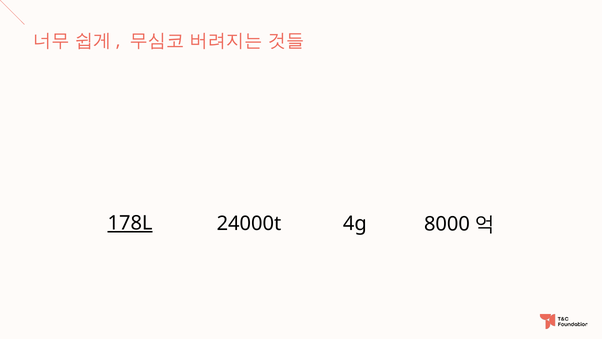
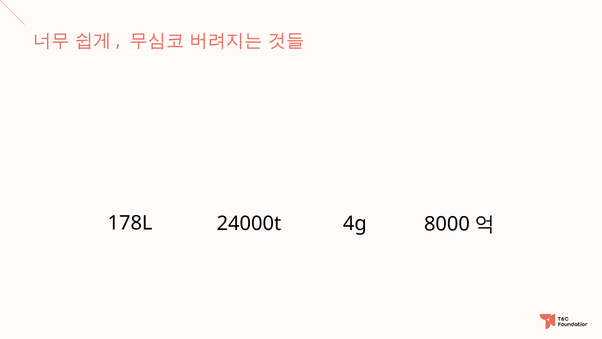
178L underline: present -> none
